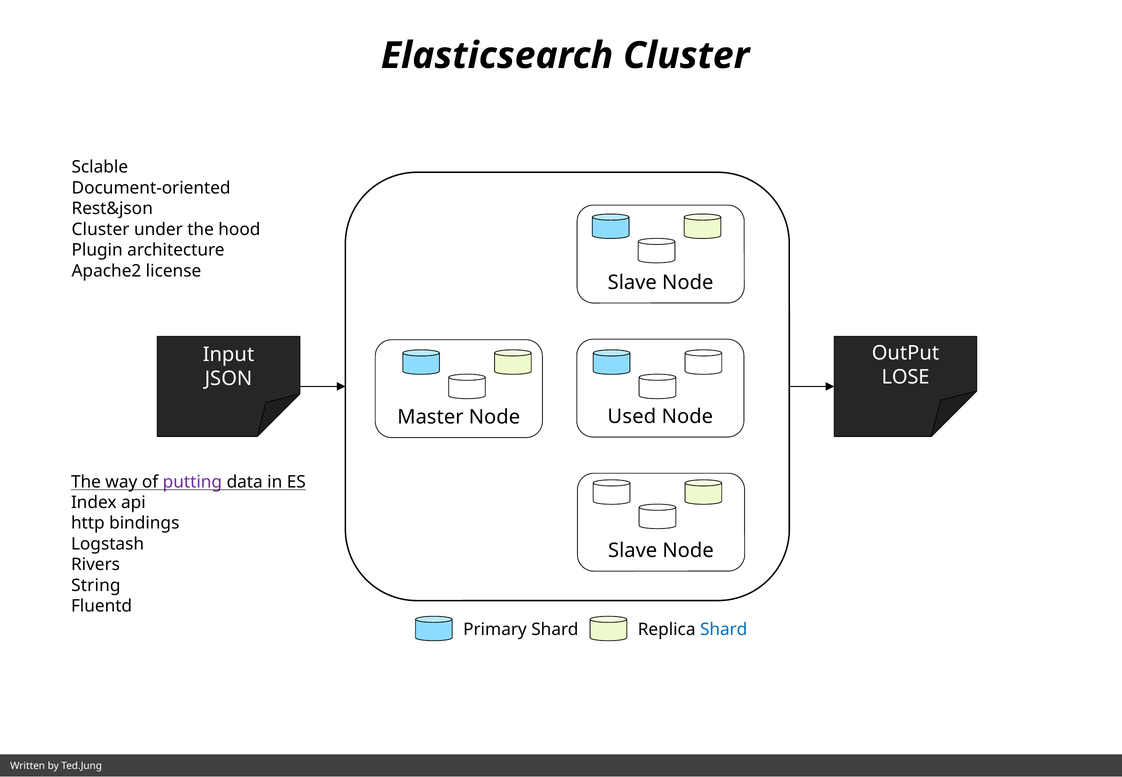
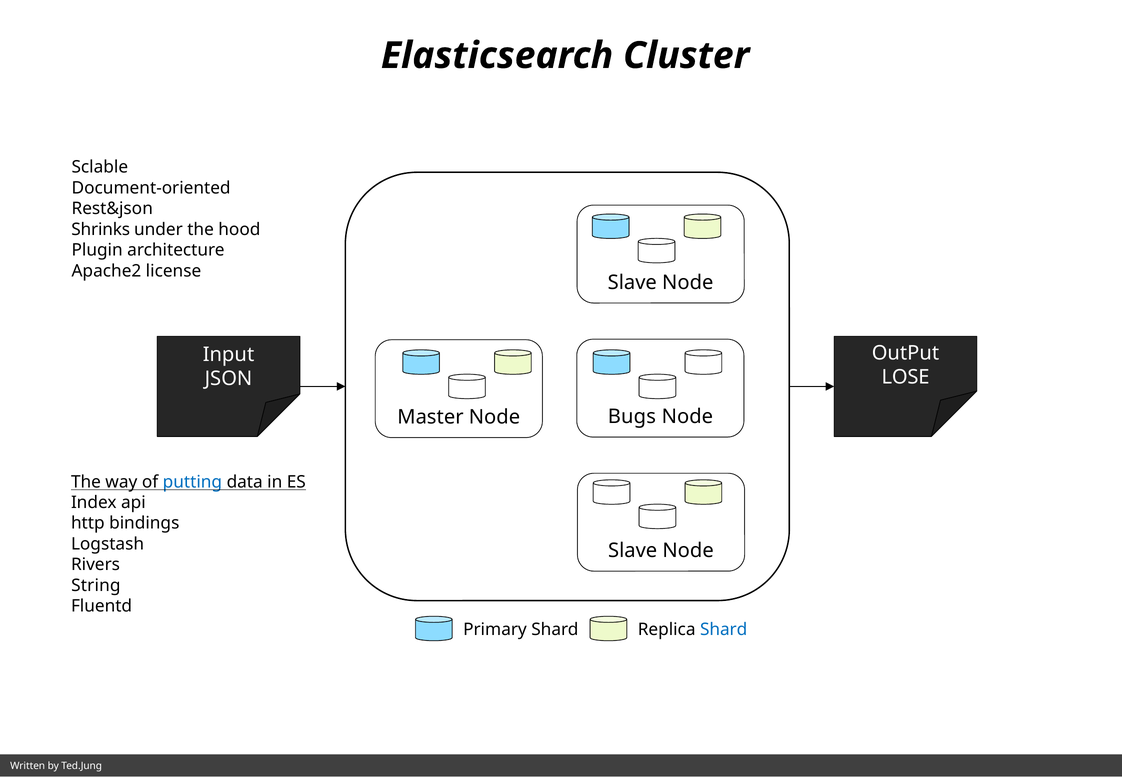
Cluster at (101, 229): Cluster -> Shrinks
Used: Used -> Bugs
putting colour: purple -> blue
